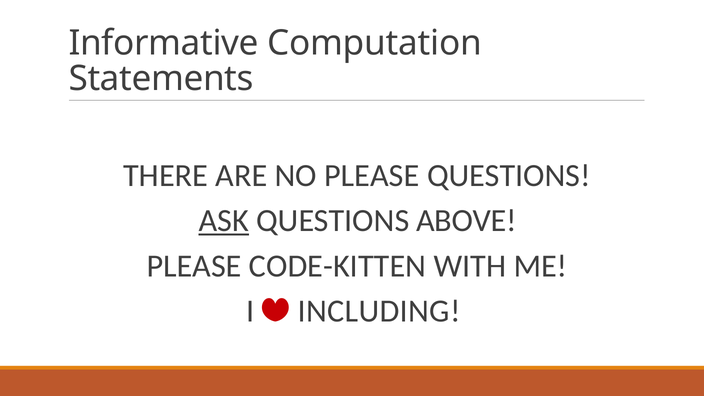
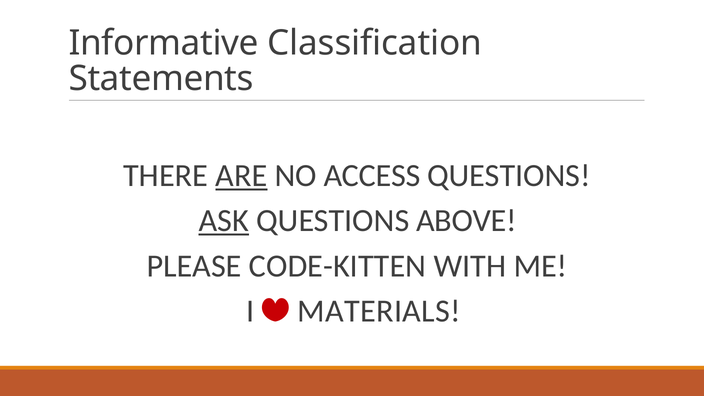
Computation: Computation -> Classification
ARE underline: none -> present
NO PLEASE: PLEASE -> ACCESS
INCLUDING: INCLUDING -> MATERIALS
